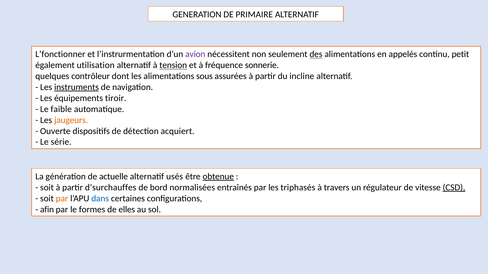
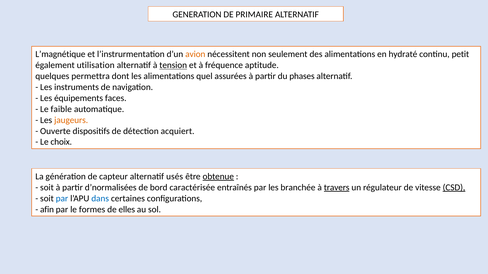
L’fonctionner: L’fonctionner -> L’magnétique
avion colour: purple -> orange
des underline: present -> none
appelés: appelés -> hydraté
sonnerie: sonnerie -> aptitude
contrôleur: contrôleur -> permettra
sous: sous -> quel
incline: incline -> phases
instruments underline: present -> none
tiroir: tiroir -> faces
série: série -> choix
actuelle: actuelle -> capteur
d’surchauffes: d’surchauffes -> d’normalisées
normalisées: normalisées -> caractérisée
triphasés: triphasés -> branchée
travers underline: none -> present
par at (62, 199) colour: orange -> blue
